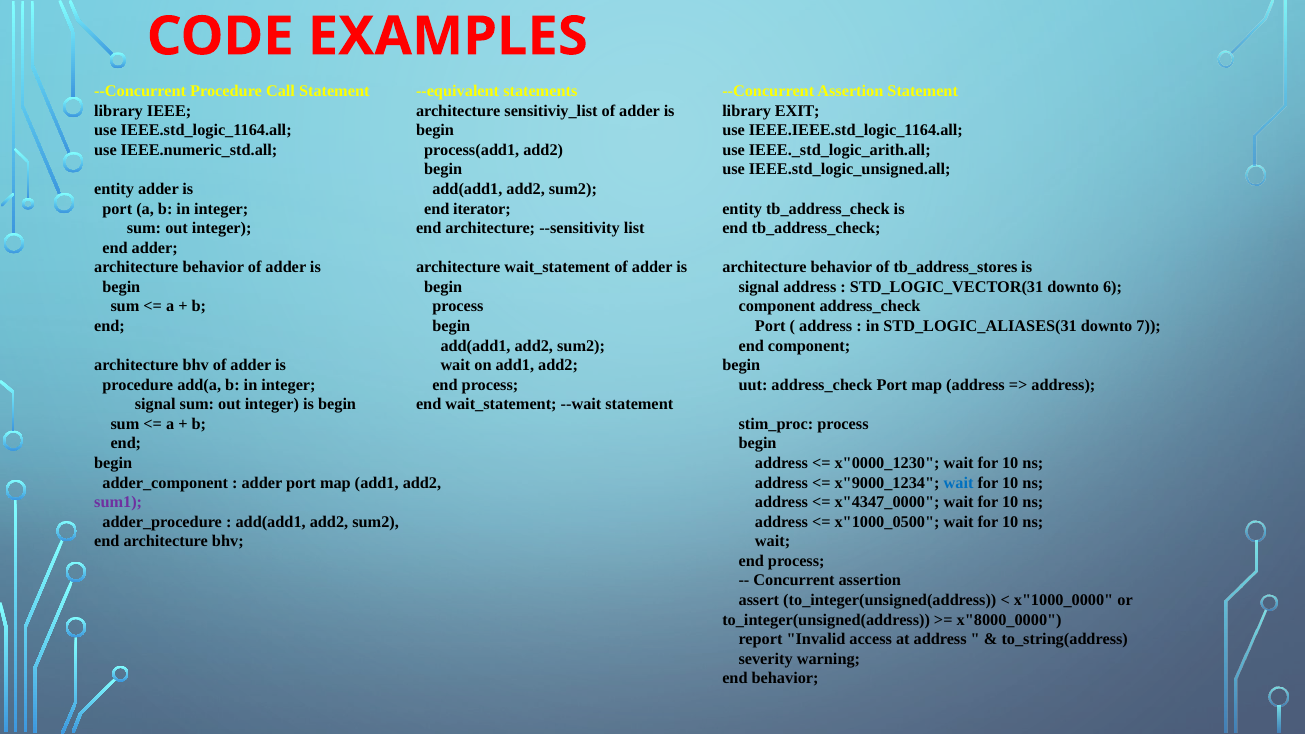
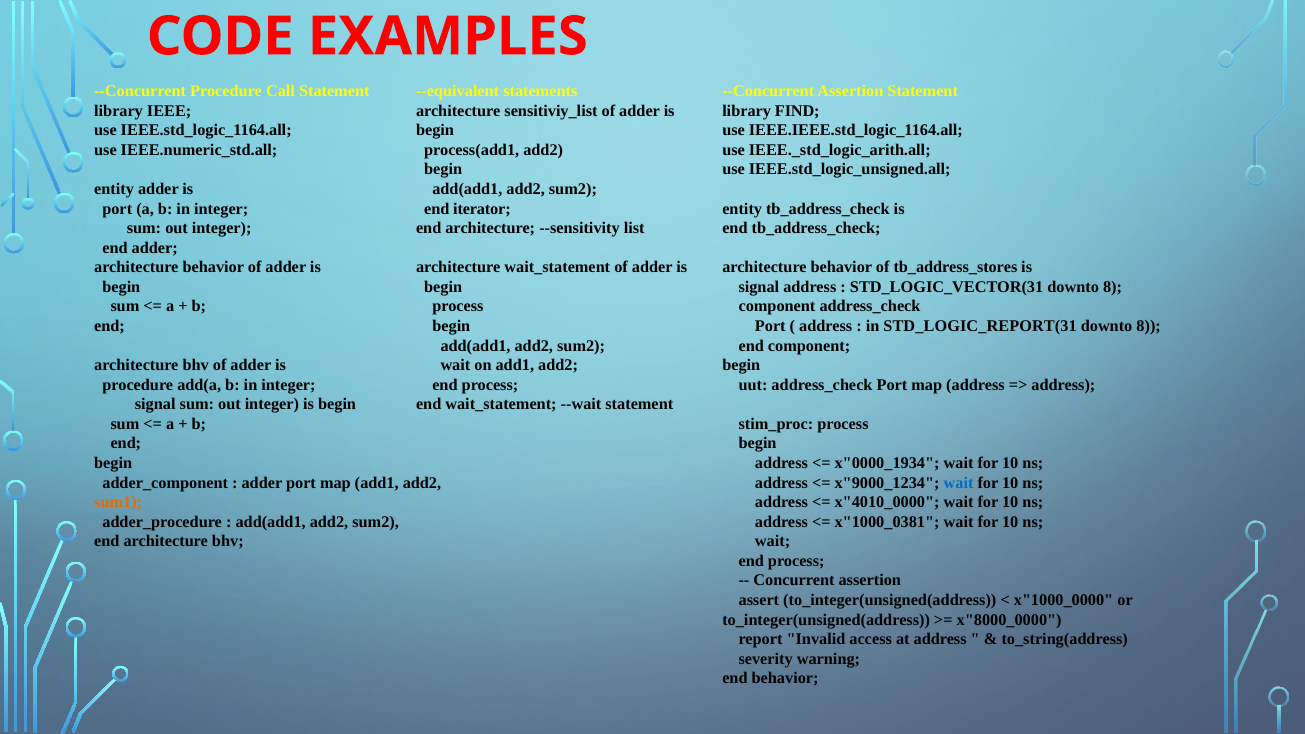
EXIT: EXIT -> FIND
STD_LOGIC_VECTOR(31 downto 6: 6 -> 8
STD_LOGIC_ALIASES(31: STD_LOGIC_ALIASES(31 -> STD_LOGIC_REPORT(31
7 at (1149, 326): 7 -> 8
x"0000_1230: x"0000_1230 -> x"0000_1934
sum1 colour: purple -> orange
x"4347_0000: x"4347_0000 -> x"4010_0000
x"1000_0500: x"1000_0500 -> x"1000_0381
